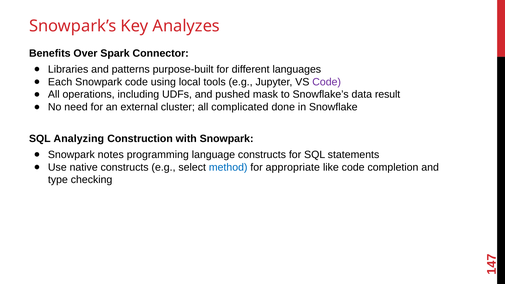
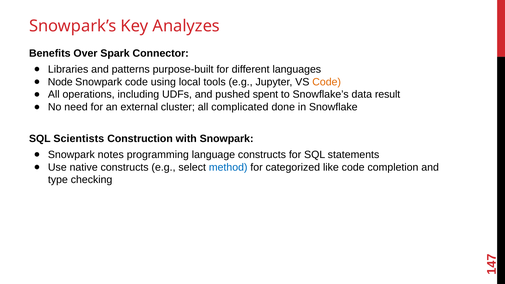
Each: Each -> Node
Code at (327, 82) colour: purple -> orange
mask: mask -> spent
Analyzing: Analyzing -> Scientists
appropriate: appropriate -> categorized
